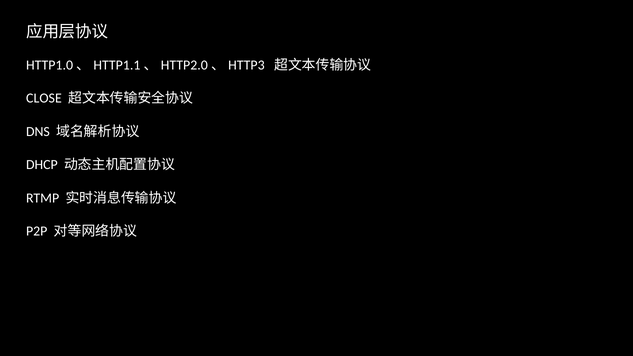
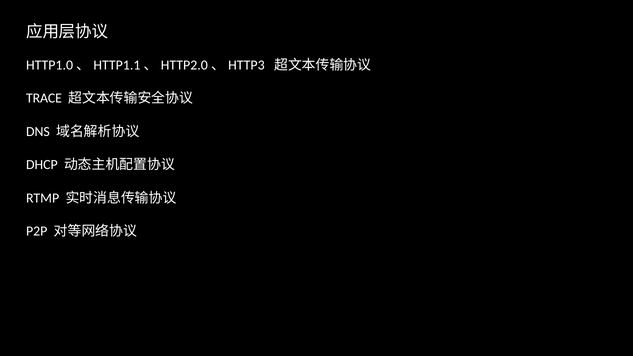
CLOSE: CLOSE -> TRACE
